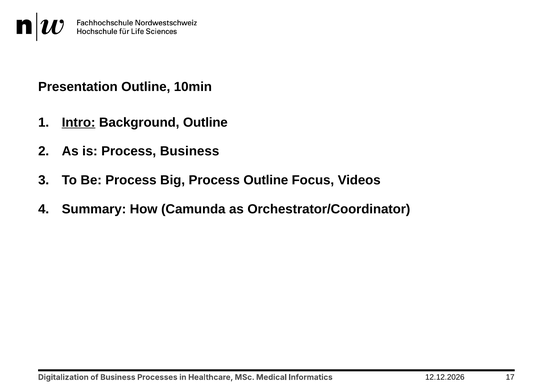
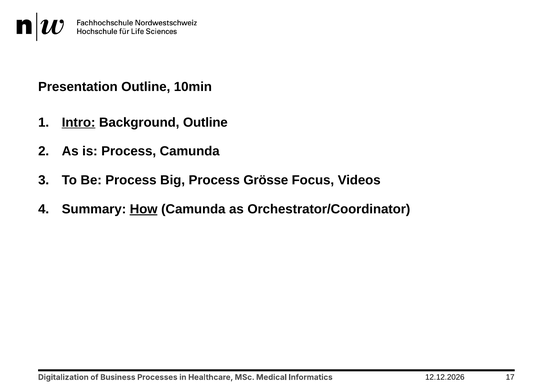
Process Business: Business -> Camunda
Process Outline: Outline -> Grösse
How underline: none -> present
